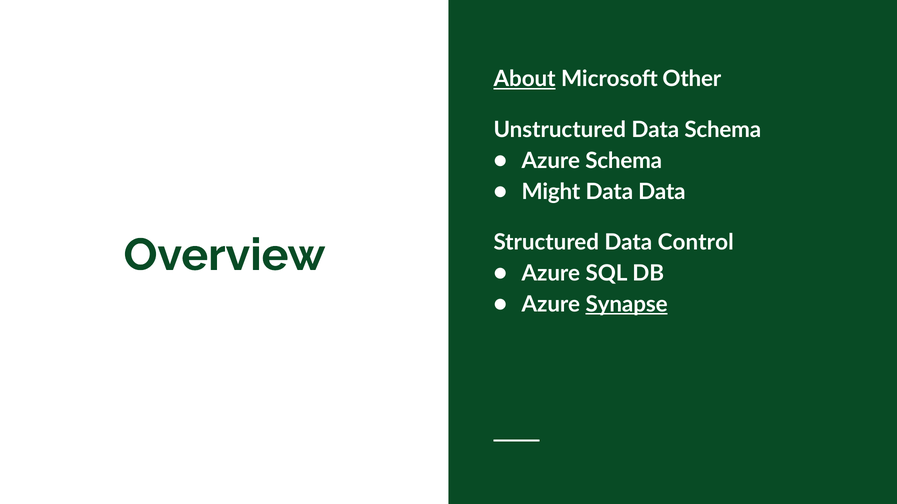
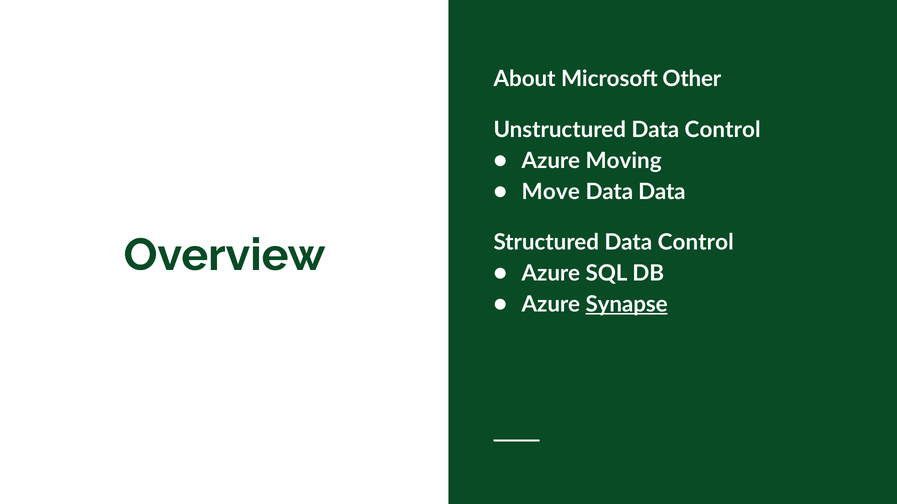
About underline: present -> none
Unstructured Data Schema: Schema -> Control
Azure Schema: Schema -> Moving
Might: Might -> Move
